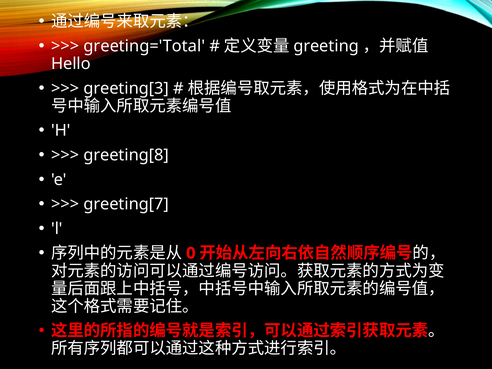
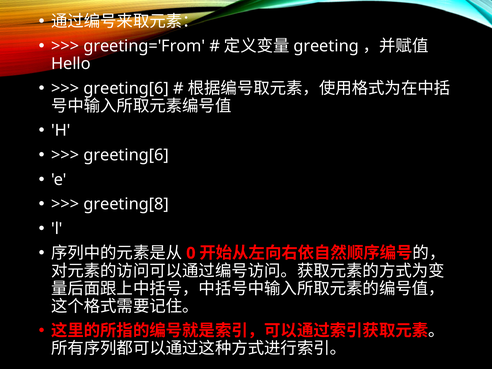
greeting='Total: greeting='Total -> greeting='From
greeting[3 at (126, 88): greeting[3 -> greeting[6
greeting[8 at (126, 155): greeting[8 -> greeting[6
greeting[7: greeting[7 -> greeting[8
